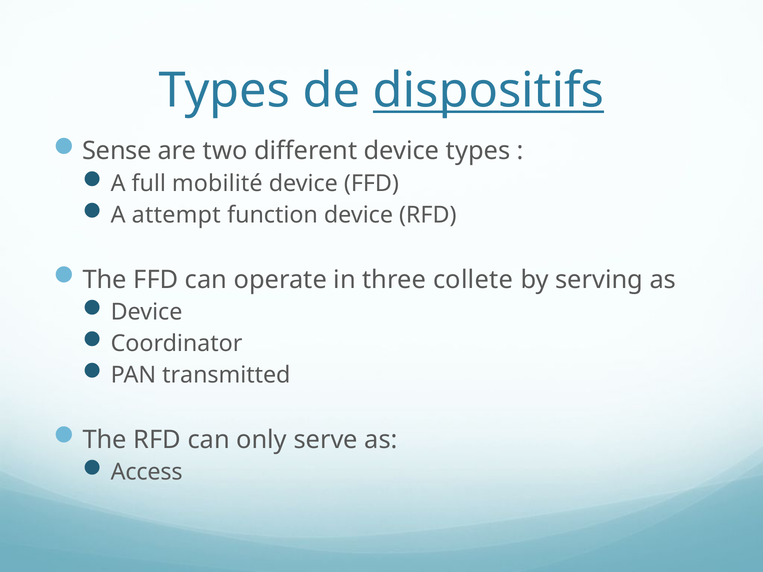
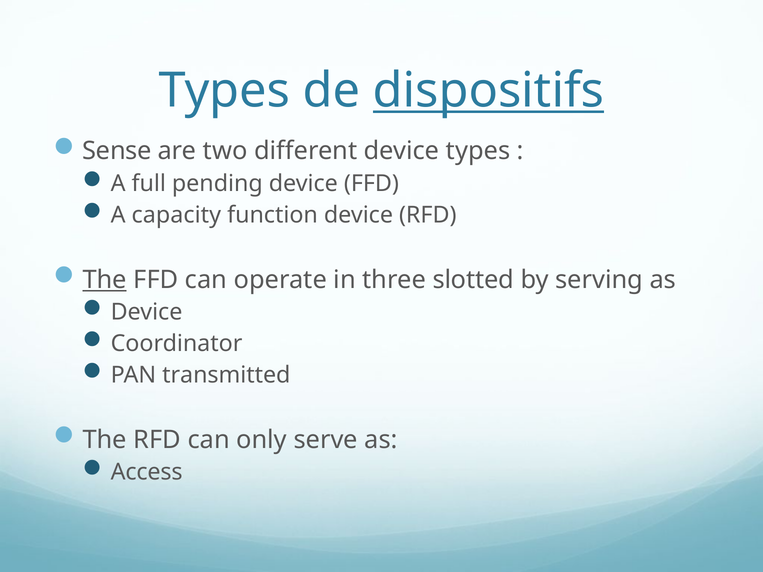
mobilité: mobilité -> pending
attempt: attempt -> capacity
The at (105, 280) underline: none -> present
collete: collete -> slotted
